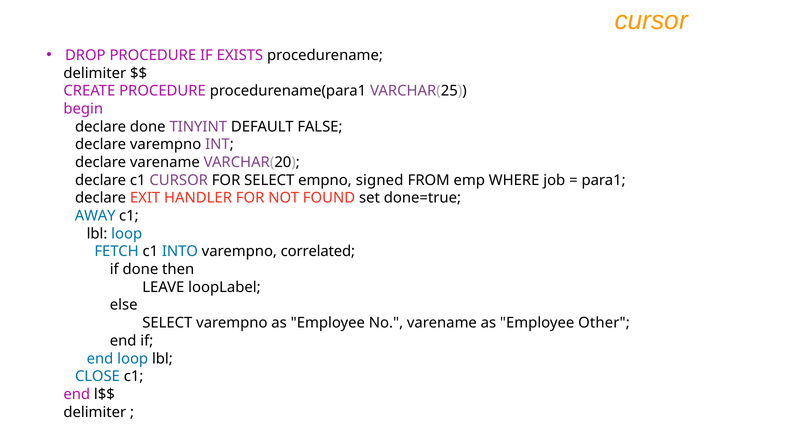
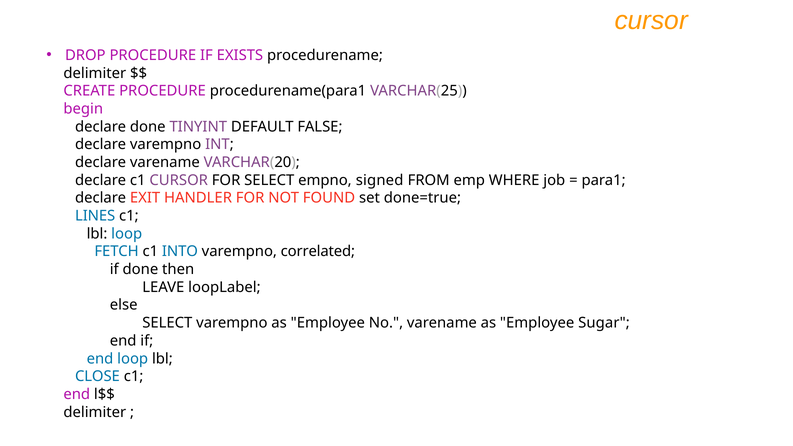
AWAY: AWAY -> LINES
Other: Other -> Sugar
